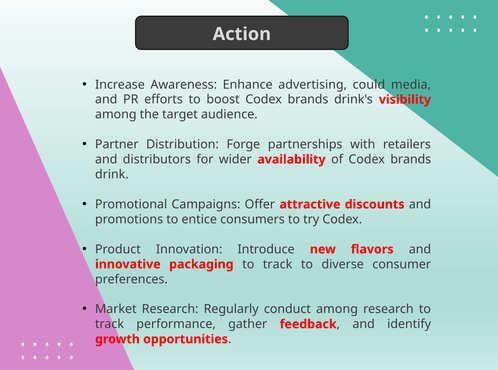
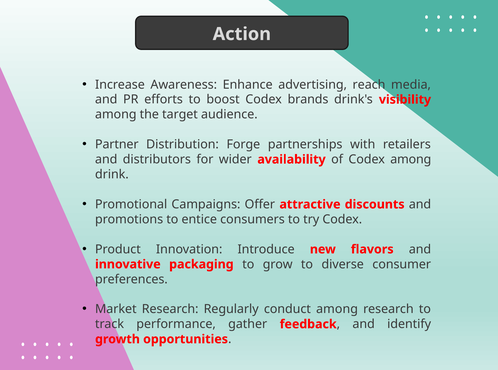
could: could -> reach
of Codex brands: brands -> among
packaging to track: track -> grow
